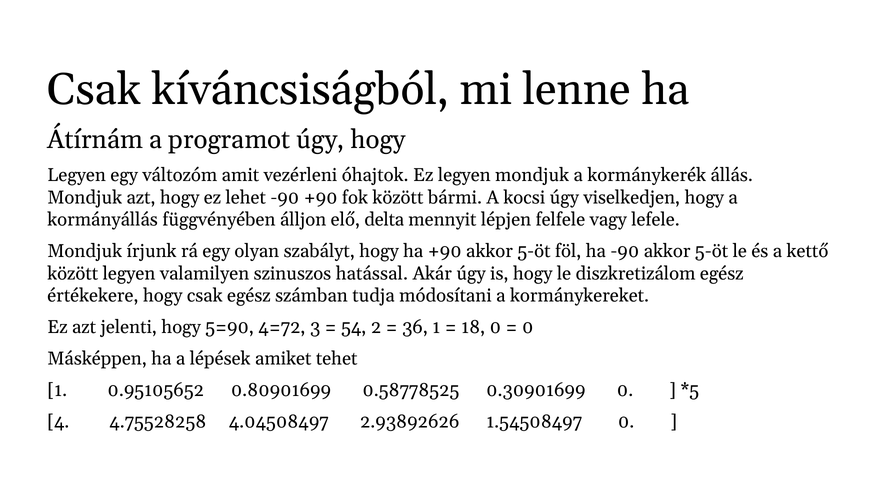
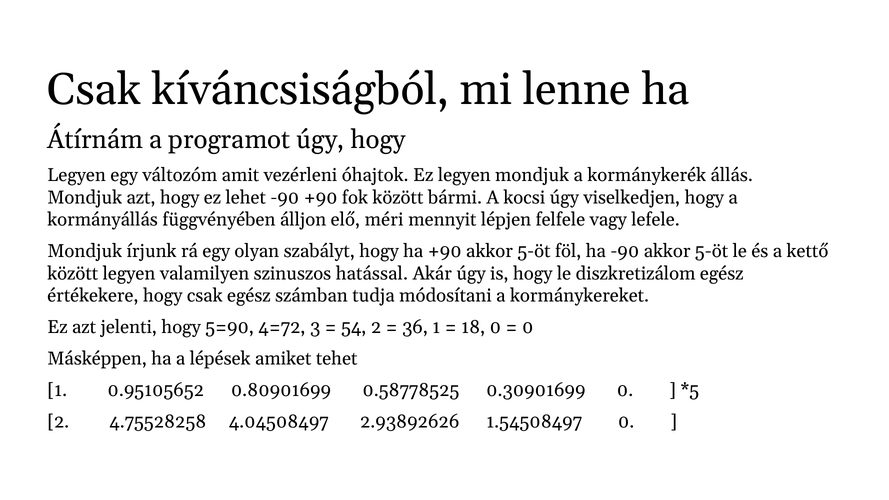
delta: delta -> méri
4 at (58, 422): 4 -> 2
